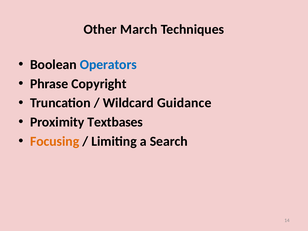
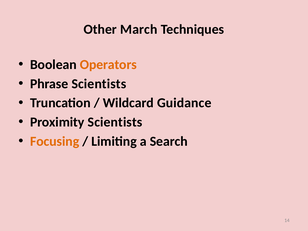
Operators colour: blue -> orange
Phrase Copyright: Copyright -> Scientists
Proximity Textbases: Textbases -> Scientists
